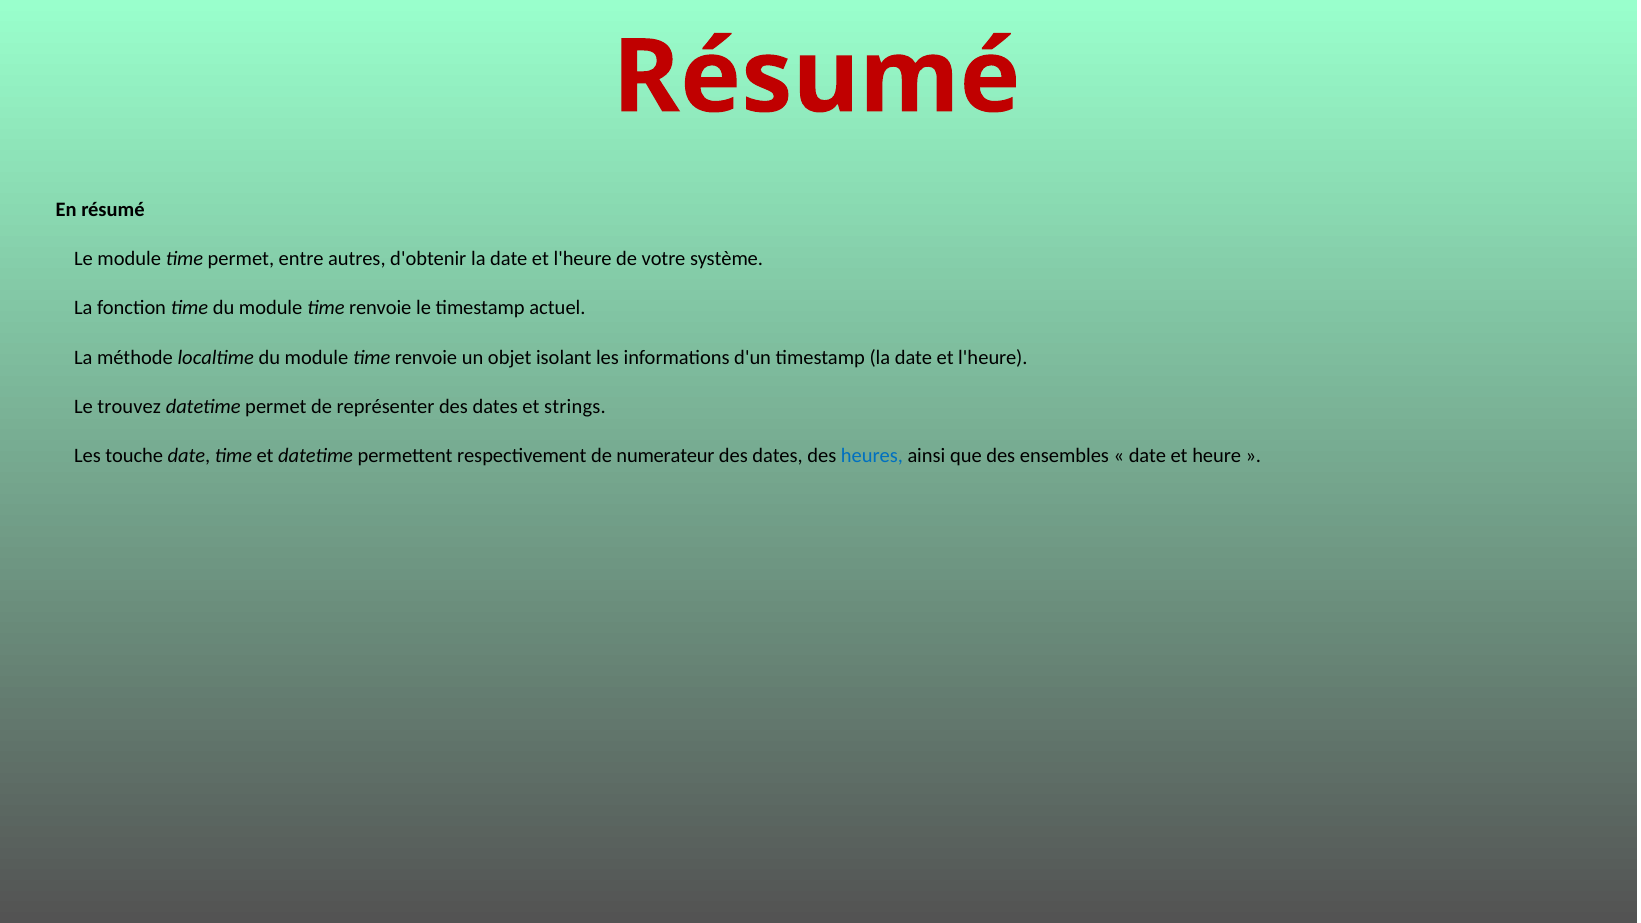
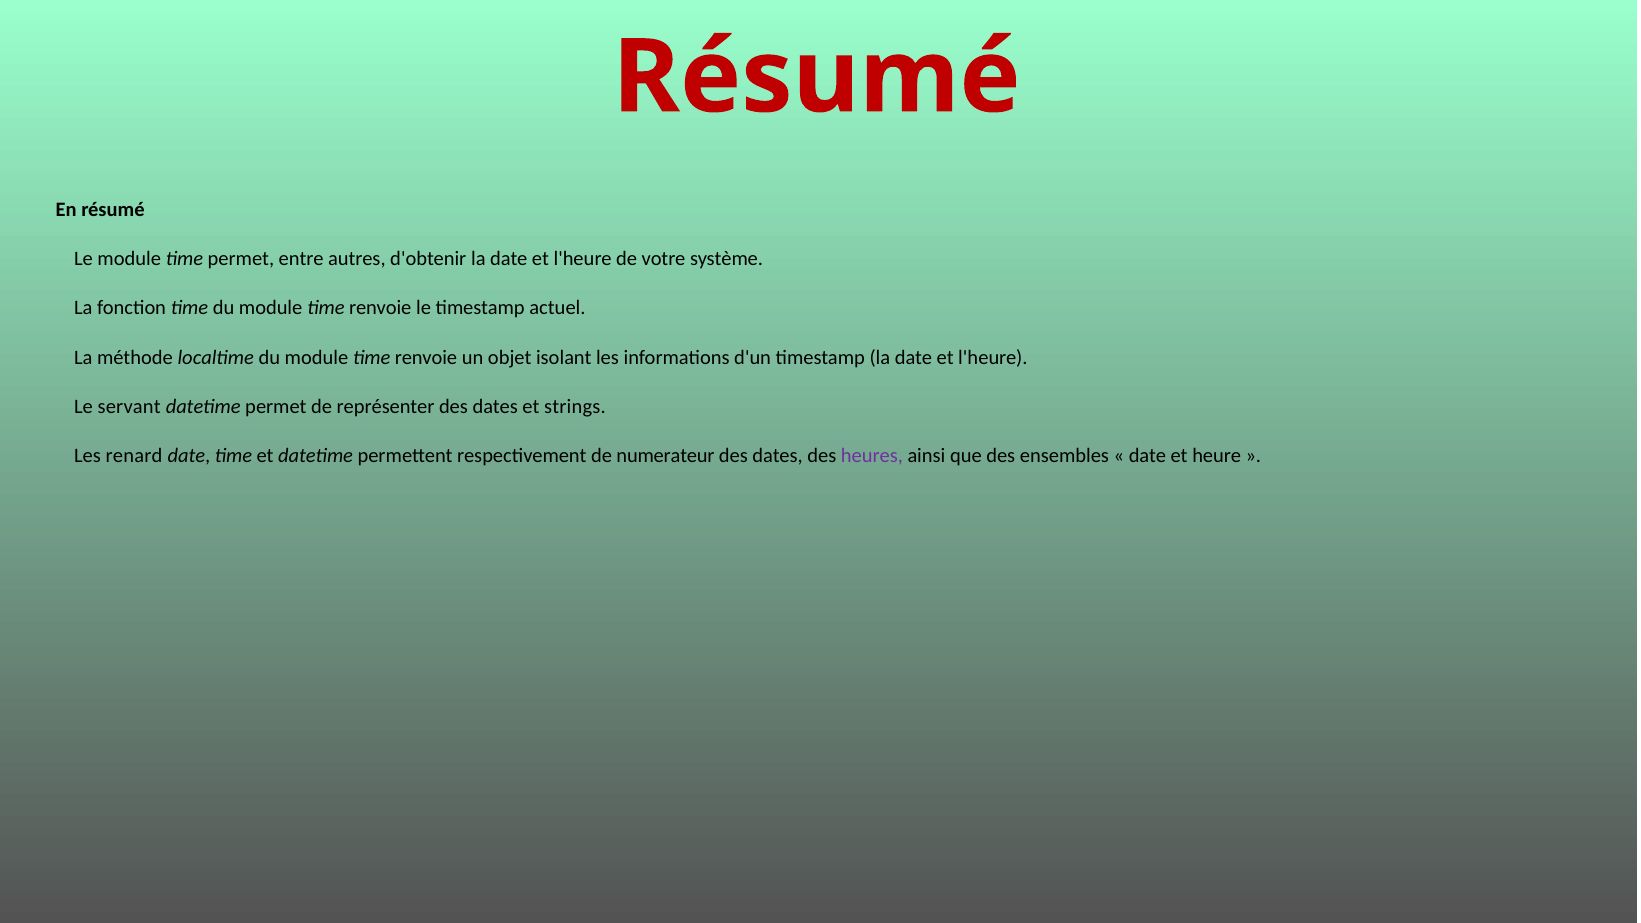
trouvez: trouvez -> servant
touche: touche -> renard
heures colour: blue -> purple
